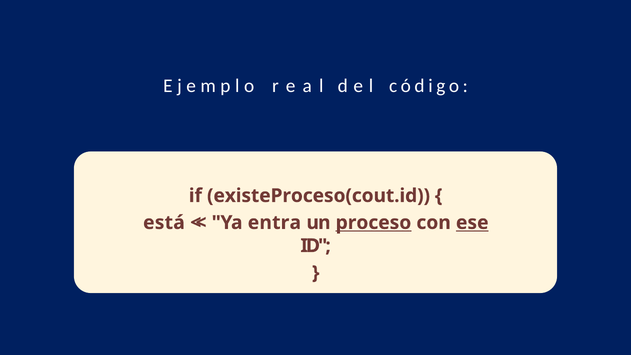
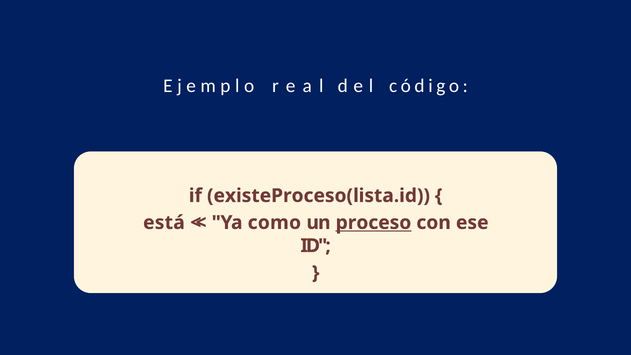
existeProceso(cout.id: existeProceso(cout.id -> existeProceso(lista.id
entra: entra -> como
ese underline: present -> none
